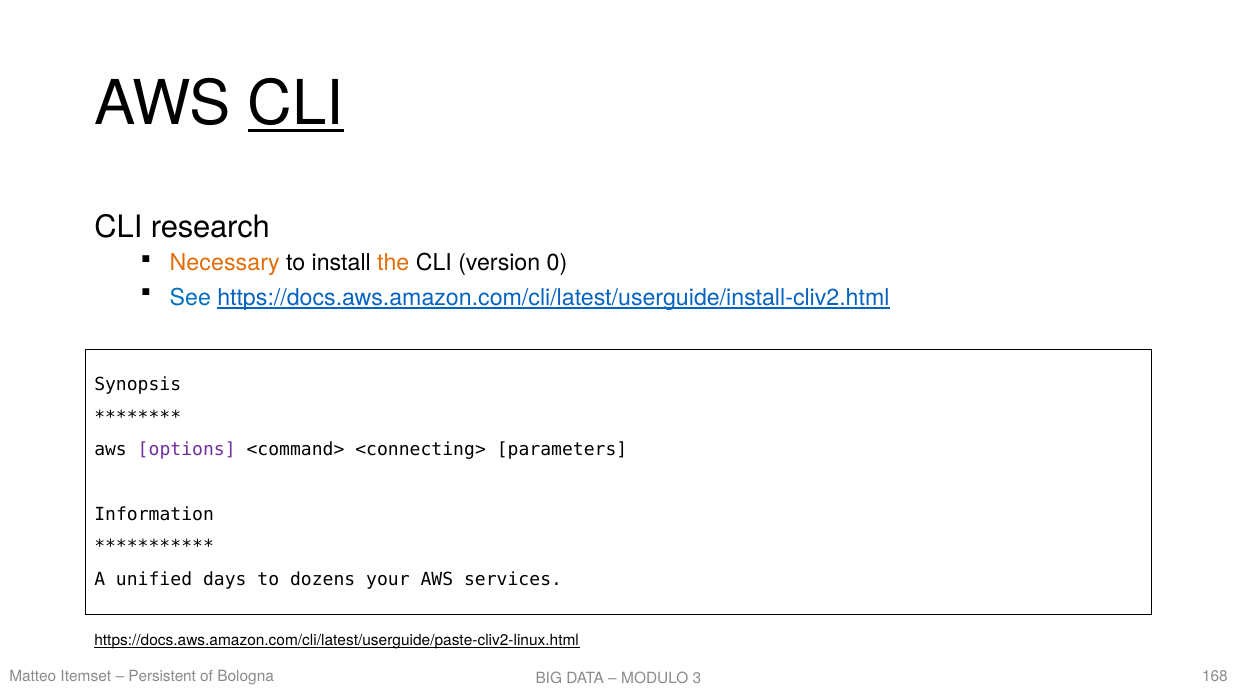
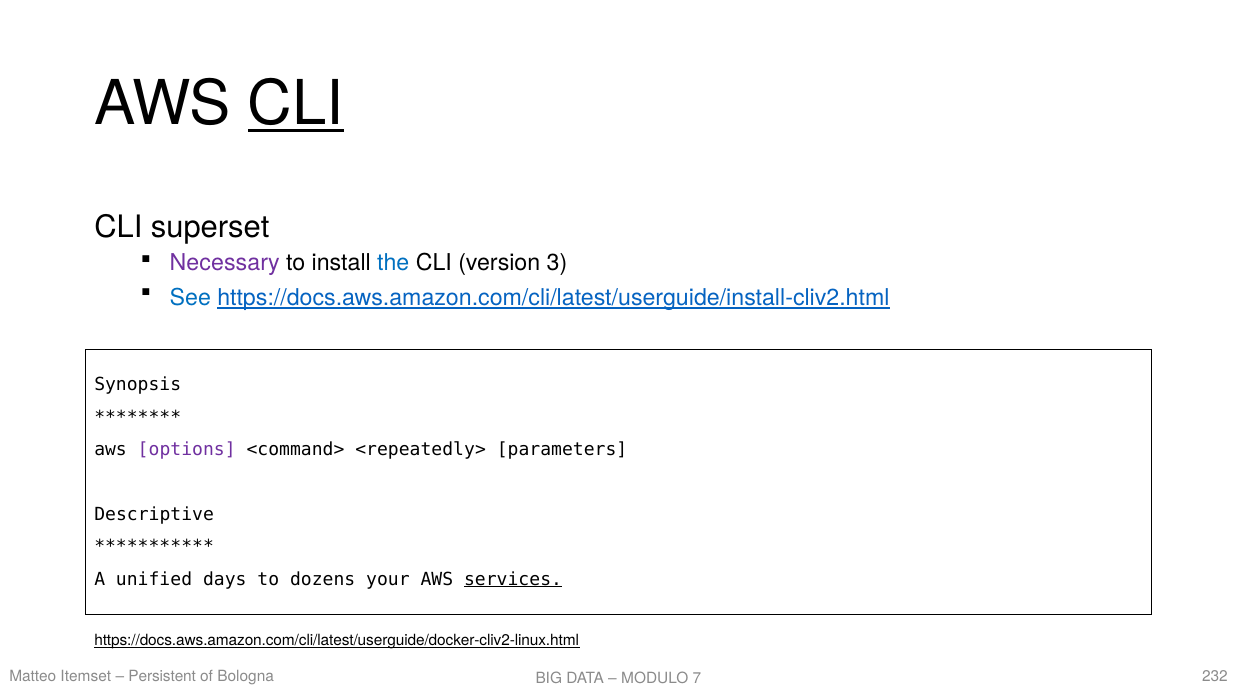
research: research -> superset
Necessary colour: orange -> purple
the colour: orange -> blue
0: 0 -> 3
<connecting>: <connecting> -> <repeatedly>
Information: Information -> Descriptive
services underline: none -> present
https://docs.aws.amazon.com/cli/latest/userguide/paste-cliv2-linux.html: https://docs.aws.amazon.com/cli/latest/userguide/paste-cliv2-linux.html -> https://docs.aws.amazon.com/cli/latest/userguide/docker-cliv2-linux.html
168: 168 -> 232
3: 3 -> 7
